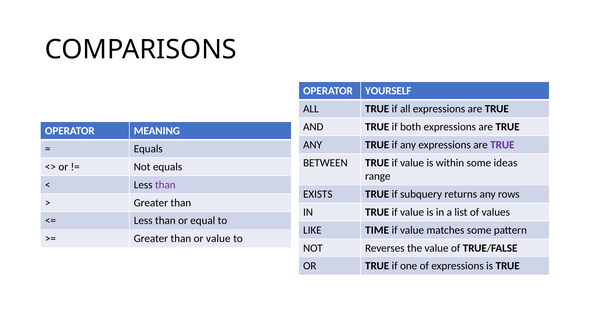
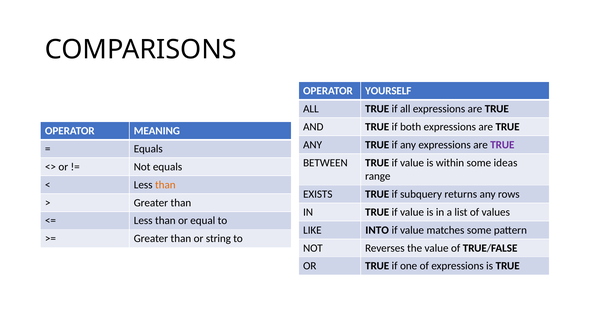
than at (165, 185) colour: purple -> orange
TIME: TIME -> INTO
or value: value -> string
